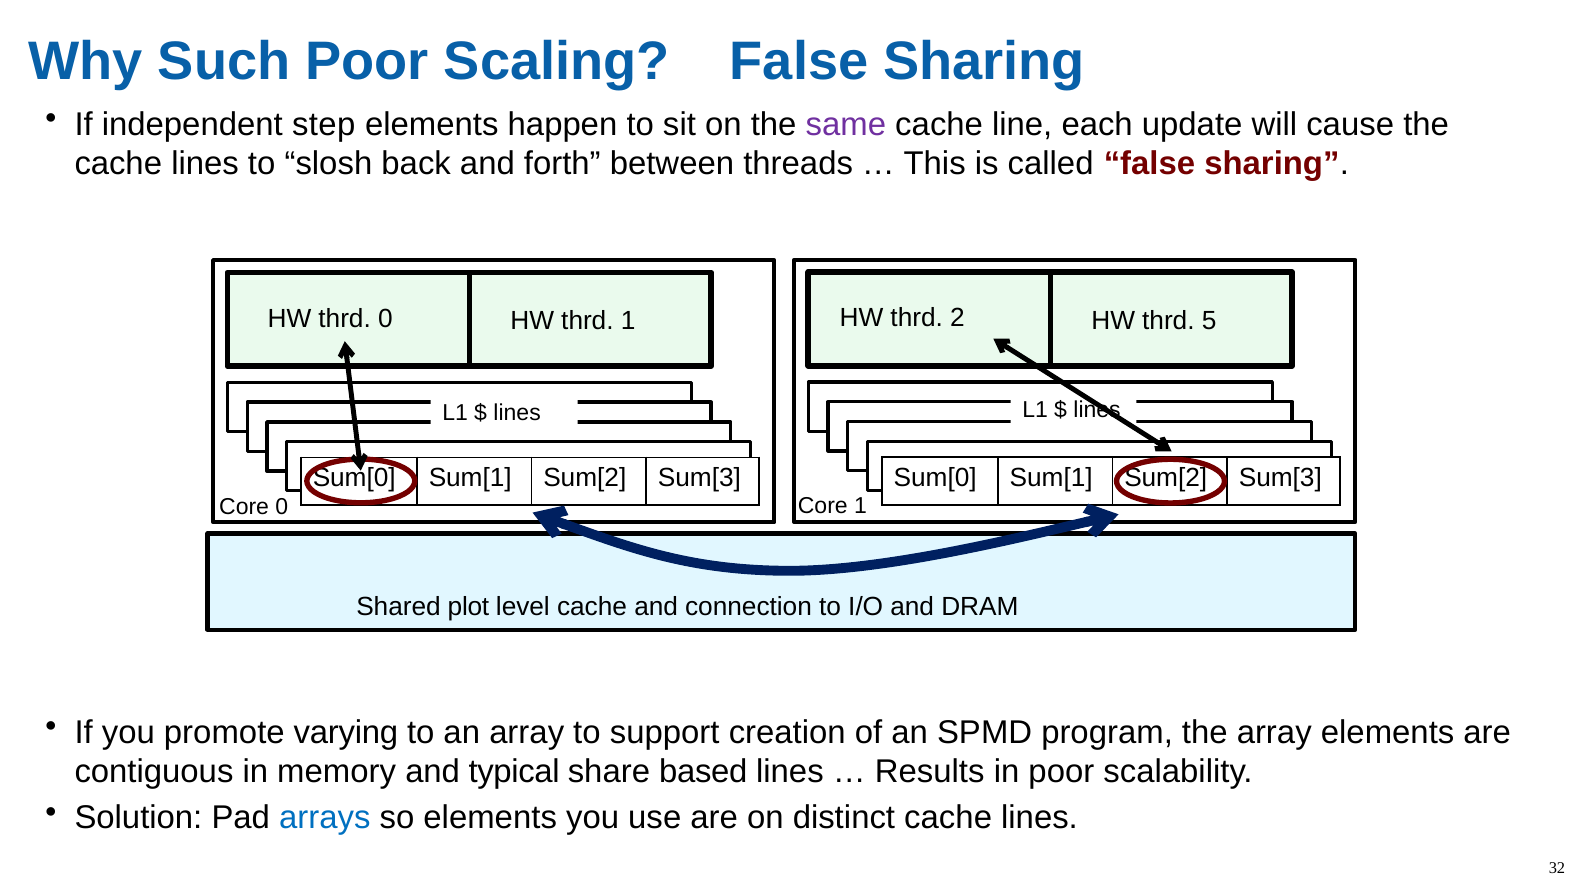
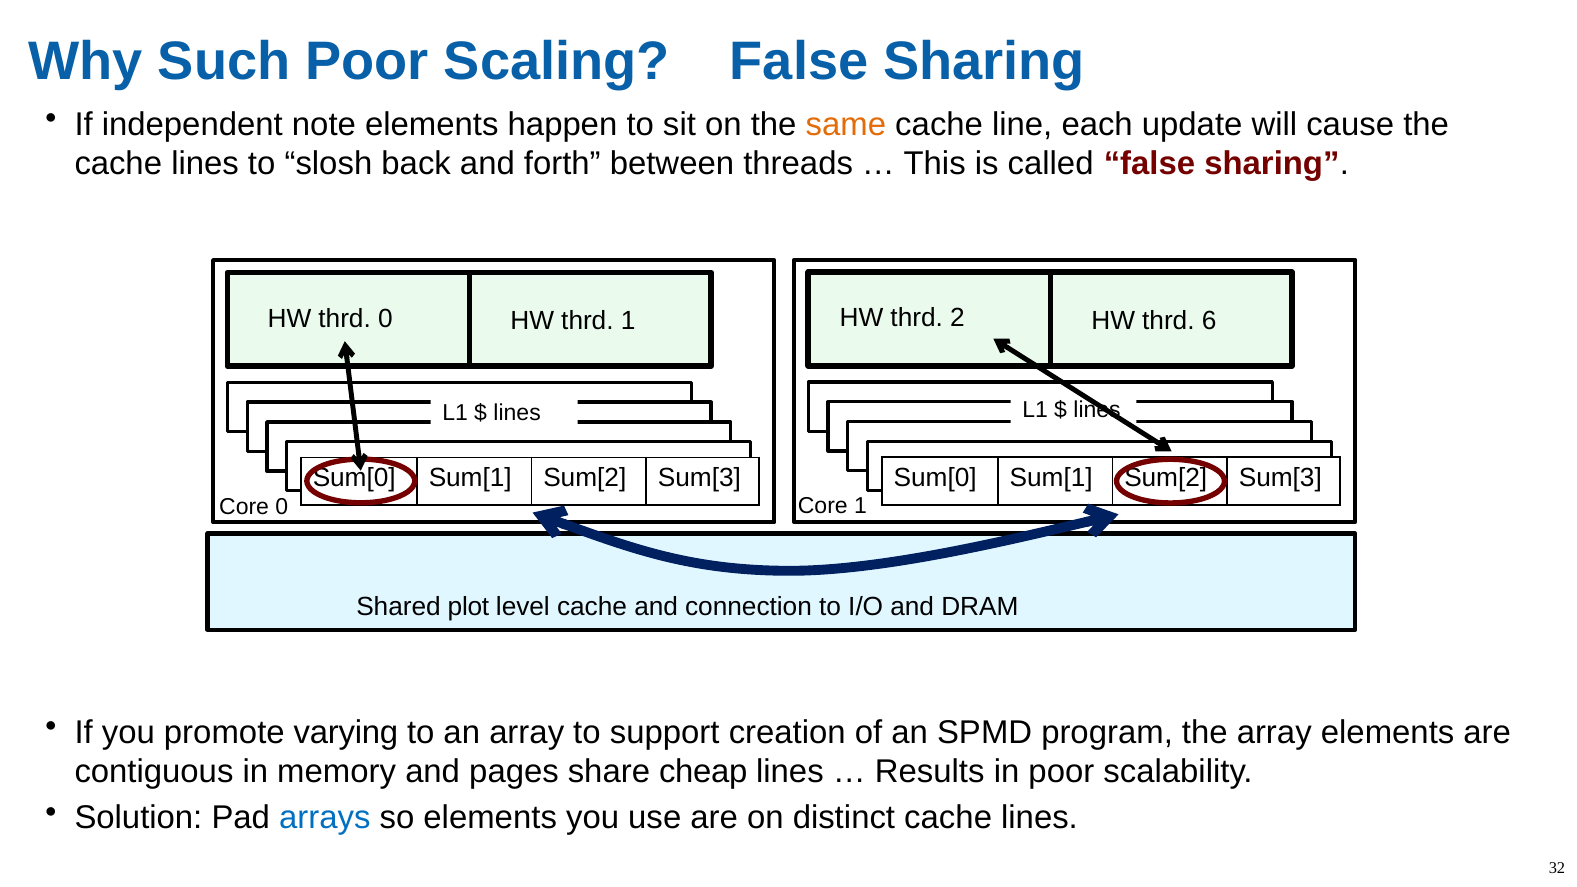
step: step -> note
same colour: purple -> orange
5: 5 -> 6
typical: typical -> pages
based: based -> cheap
